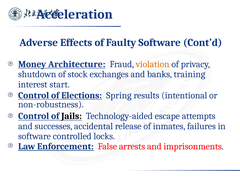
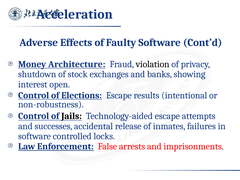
violation colour: orange -> black
training: training -> showing
start: start -> open
Elections Spring: Spring -> Escape
